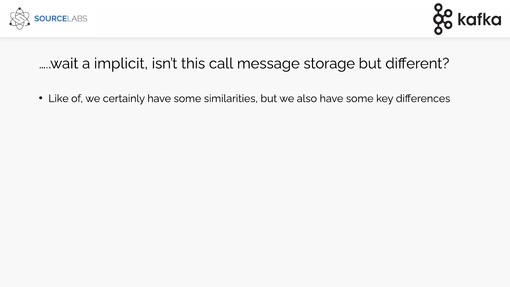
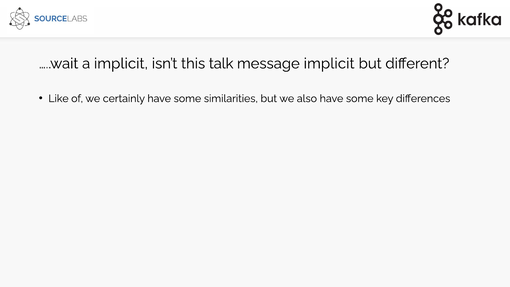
call: call -> talk
message storage: storage -> implicit
